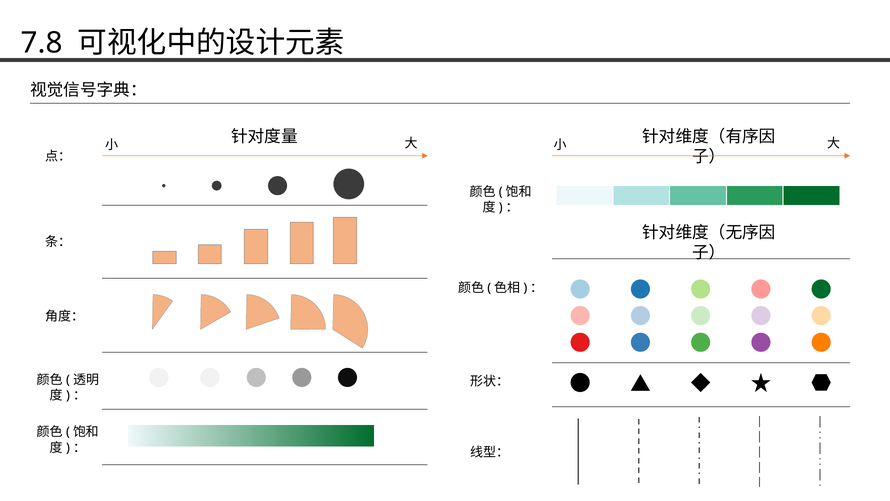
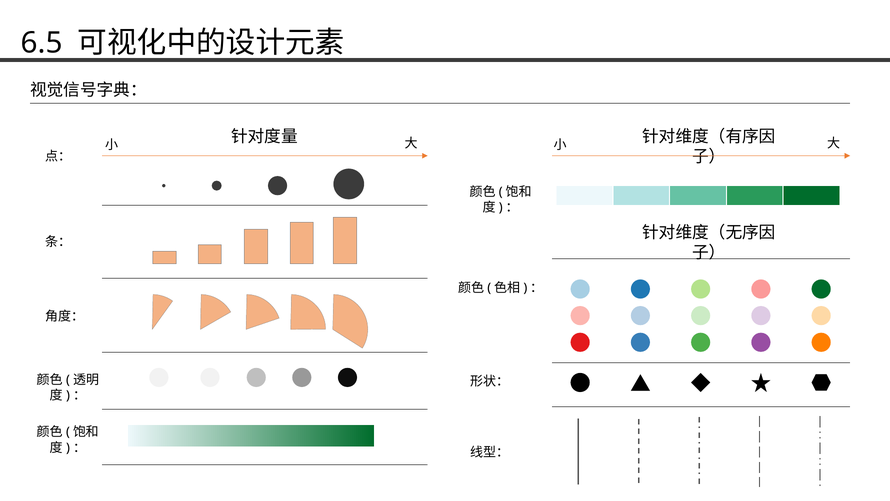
7.8: 7.8 -> 6.5
